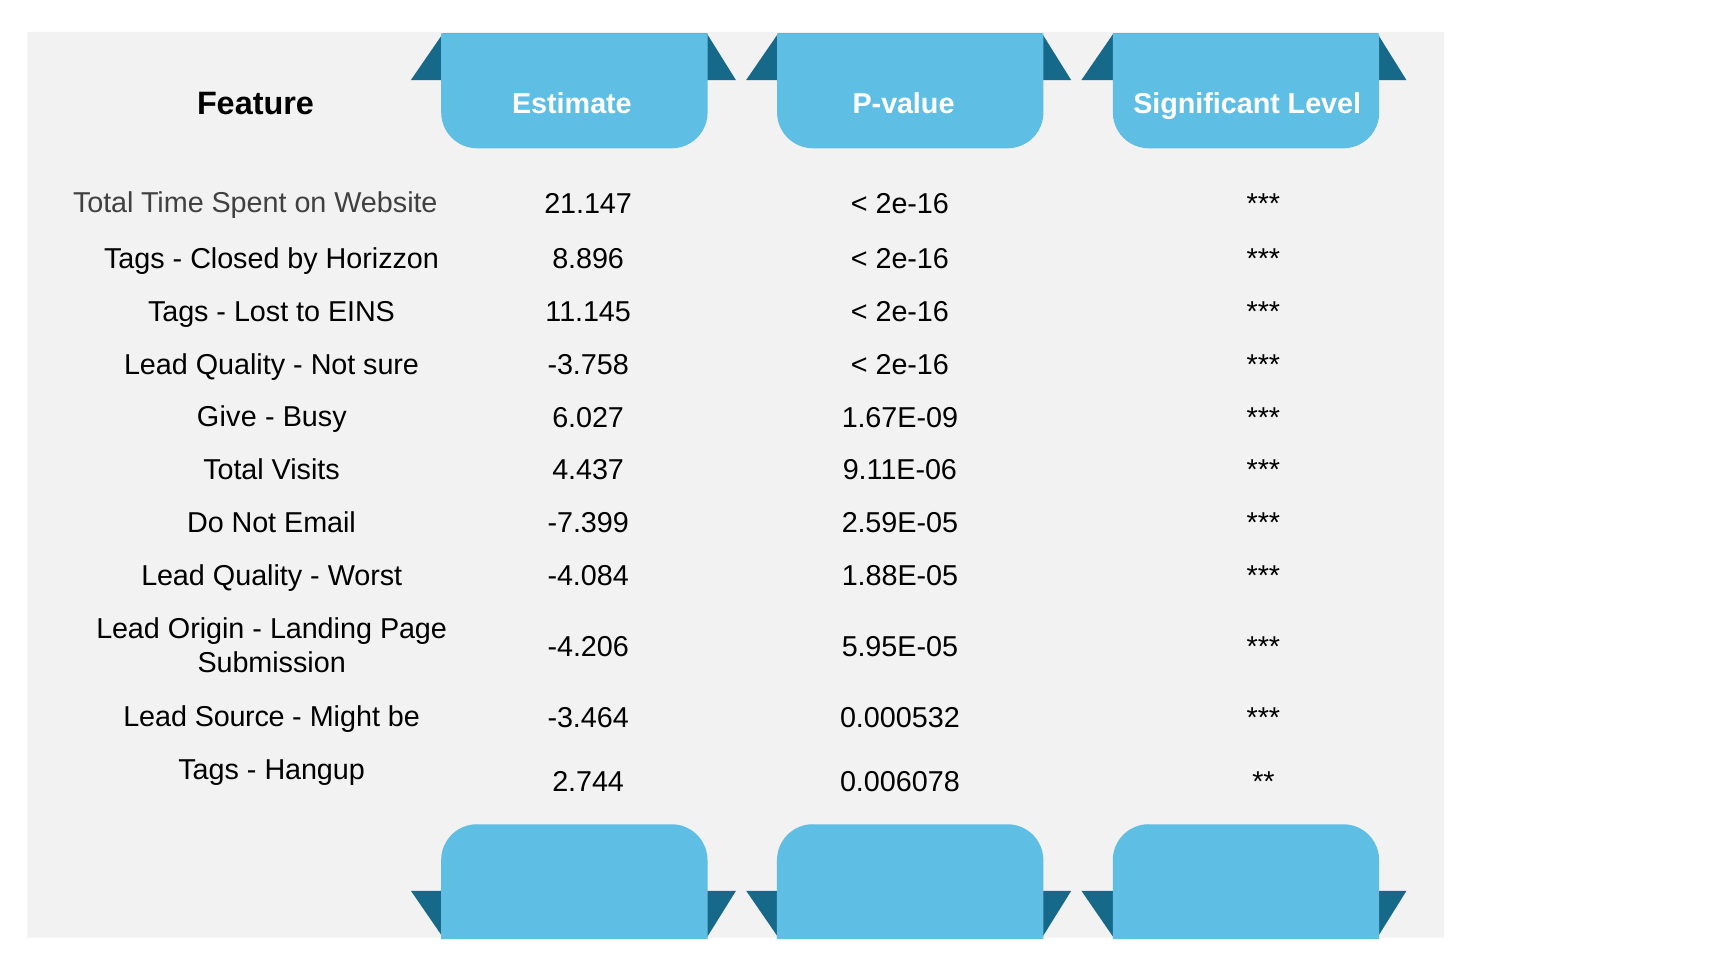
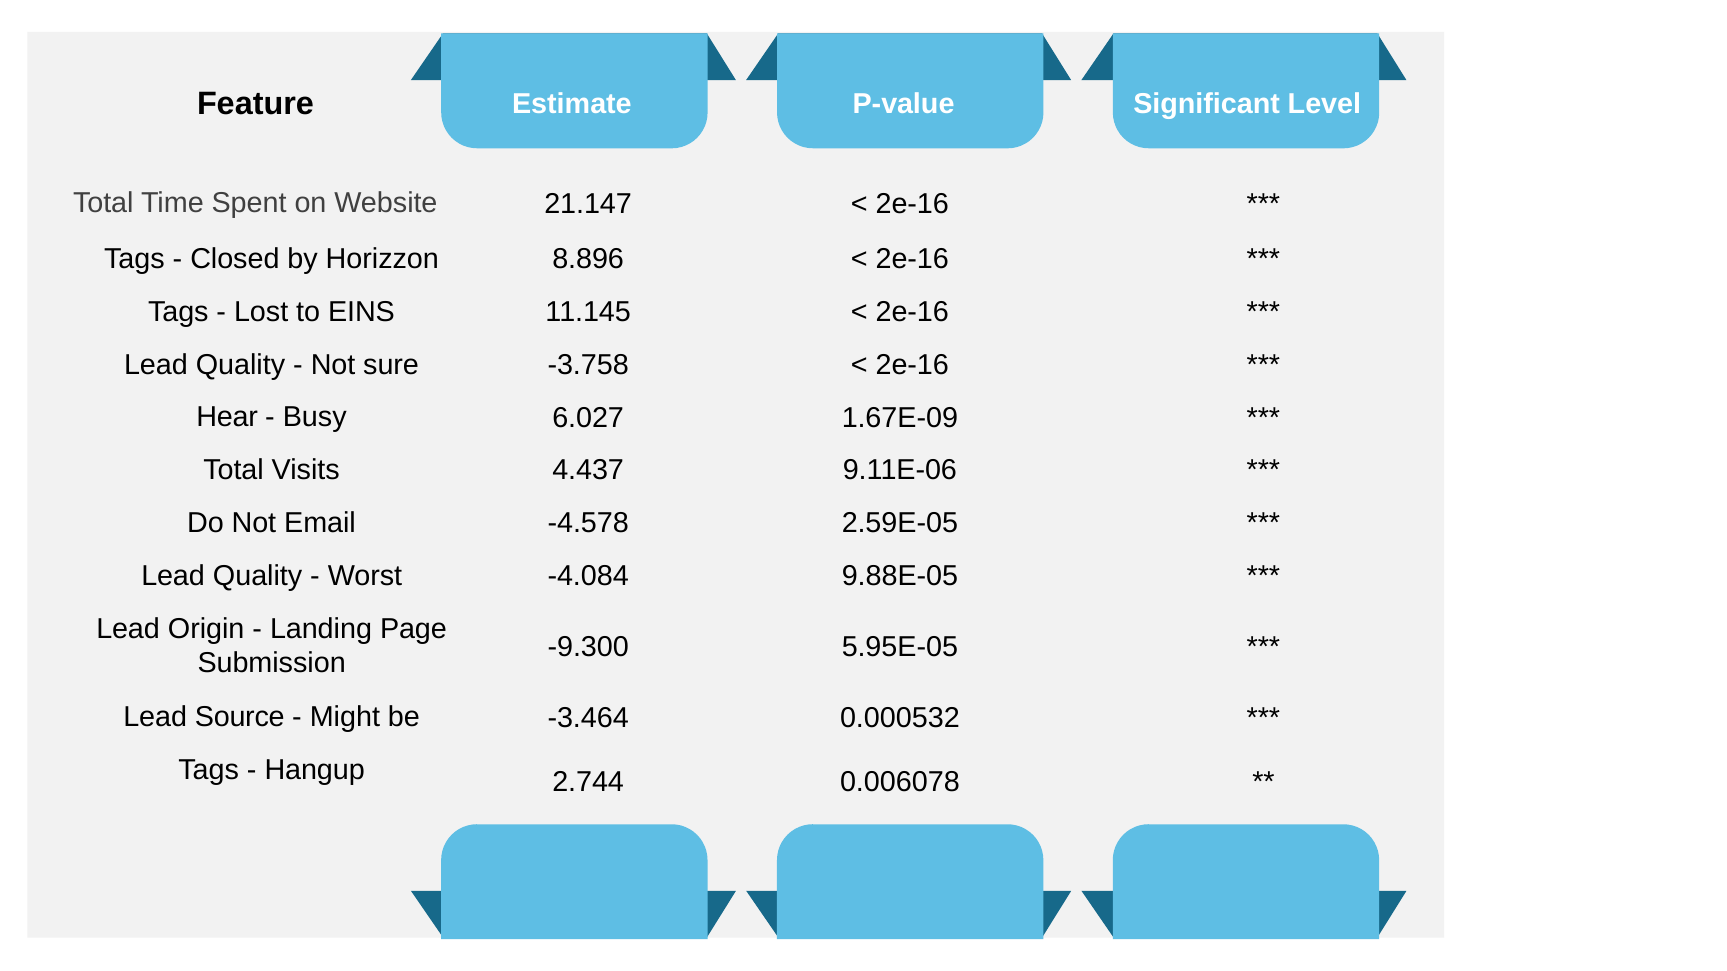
Give: Give -> Hear
-7.399: -7.399 -> -4.578
1.88E-05: 1.88E-05 -> 9.88E-05
-4.206: -4.206 -> -9.300
